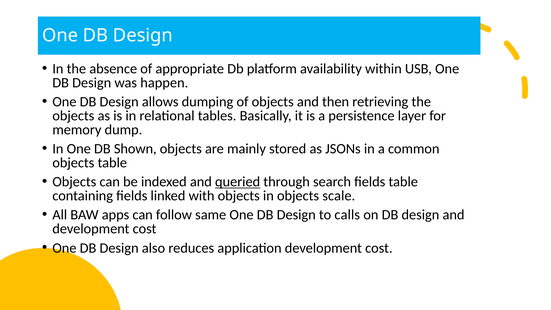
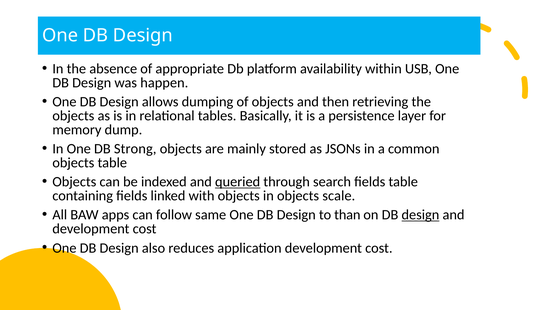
Shown: Shown -> Strong
calls: calls -> than
design at (420, 215) underline: none -> present
